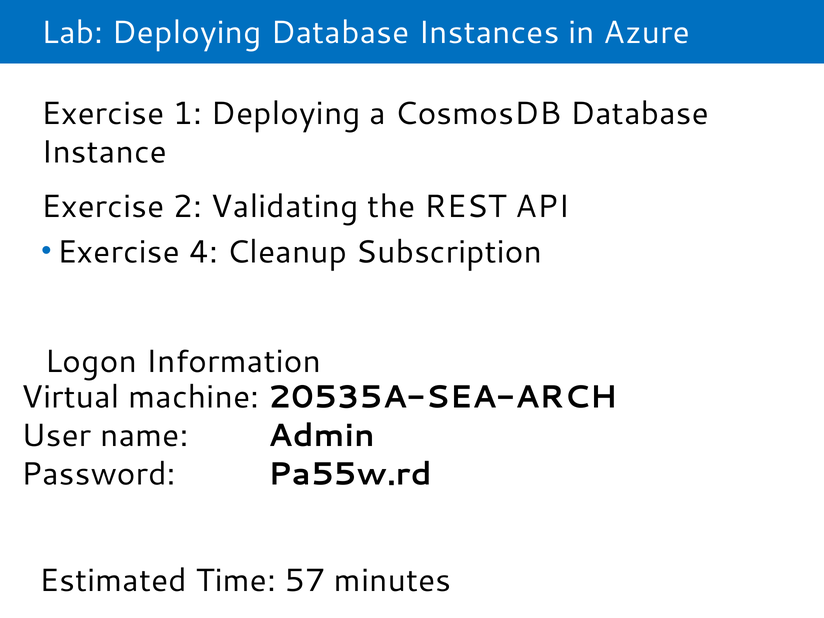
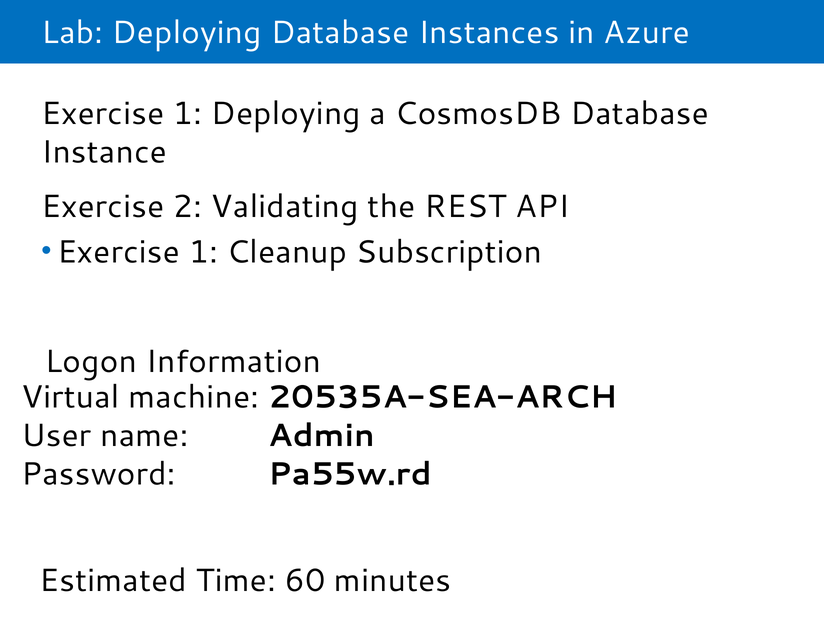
4 at (203, 252): 4 -> 1
57: 57 -> 60
